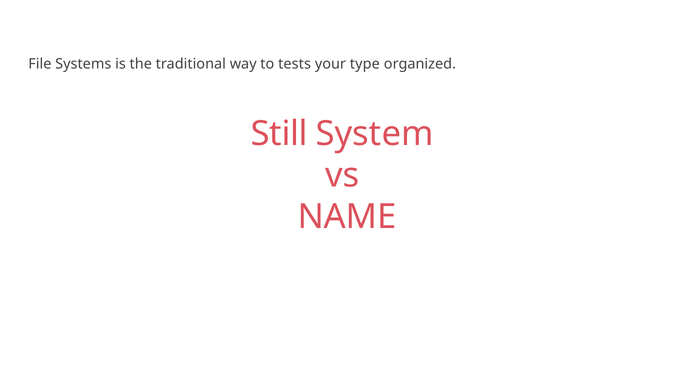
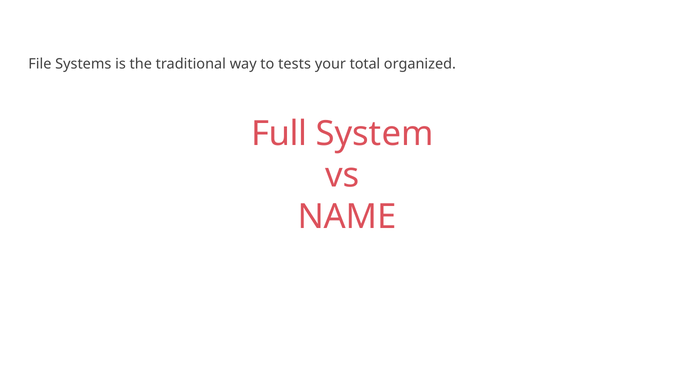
type: type -> total
Still: Still -> Full
